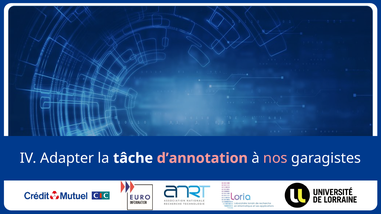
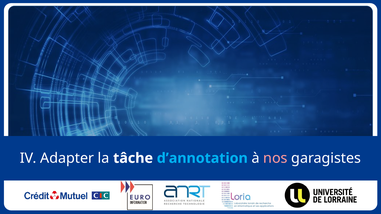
d’annotation colour: pink -> light blue
